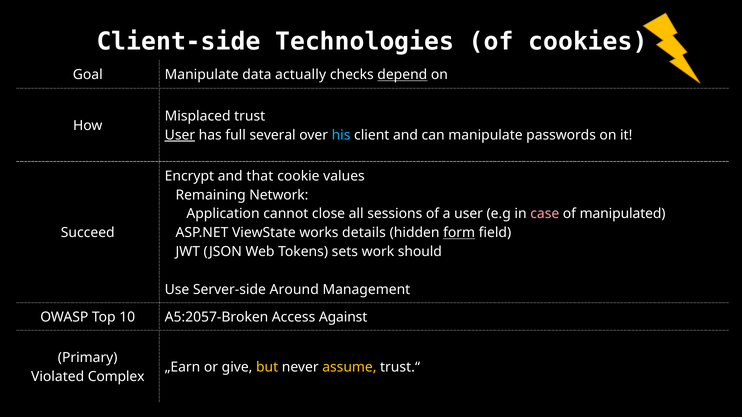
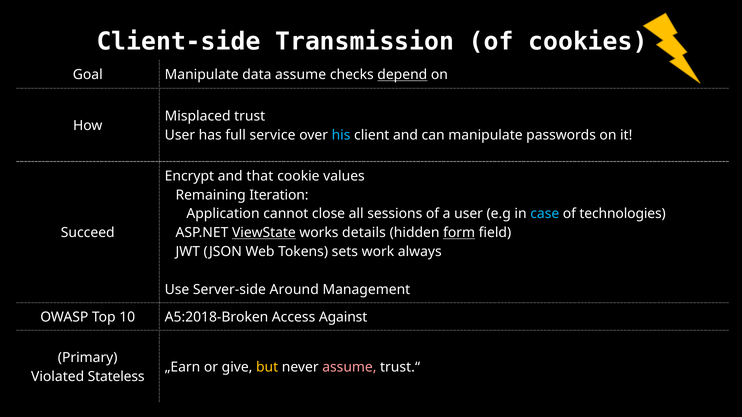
Technologies: Technologies -> Transmission
data actually: actually -> assume
User at (180, 135) underline: present -> none
several: several -> service
Network: Network -> Iteration
case colour: pink -> light blue
manipulated: manipulated -> technologies
ViewState underline: none -> present
should: should -> always
A5:2057-Broken: A5:2057-Broken -> A5:2018-Broken
assume at (349, 367) colour: yellow -> pink
Complex: Complex -> Stateless
